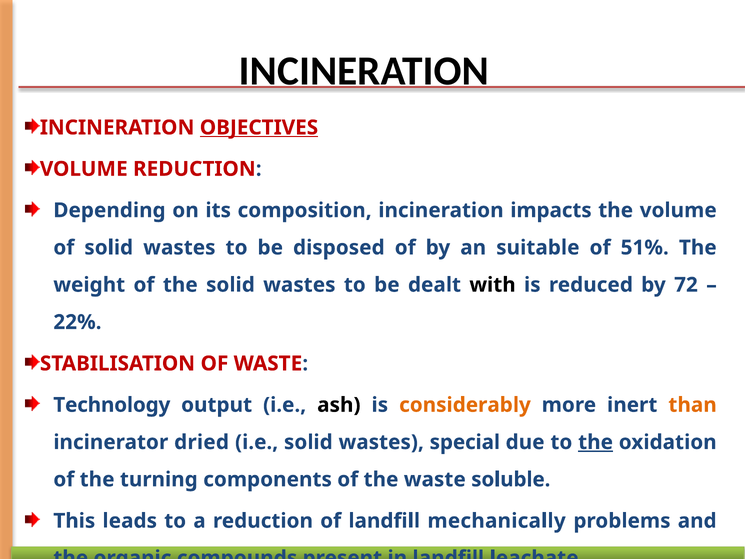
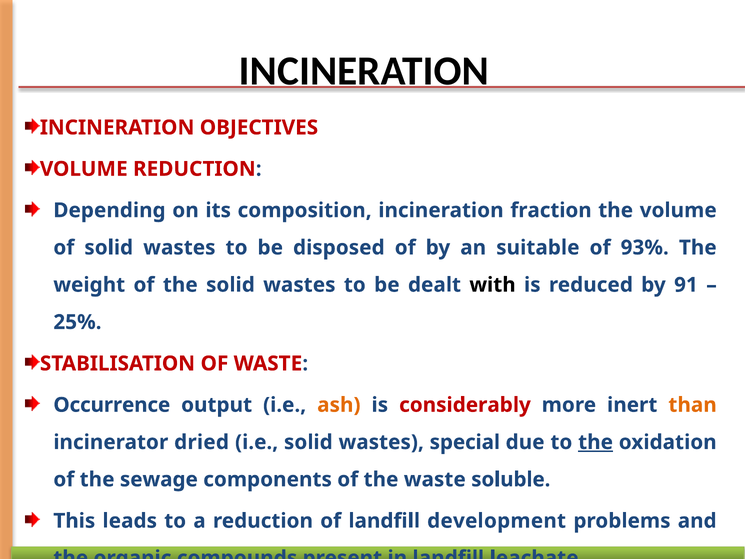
OBJECTIVES underline: present -> none
impacts: impacts -> fraction
51%: 51% -> 93%
72: 72 -> 91
22%: 22% -> 25%
Technology: Technology -> Occurrence
ash colour: black -> orange
considerably colour: orange -> red
turning: turning -> sewage
mechanically: mechanically -> development
